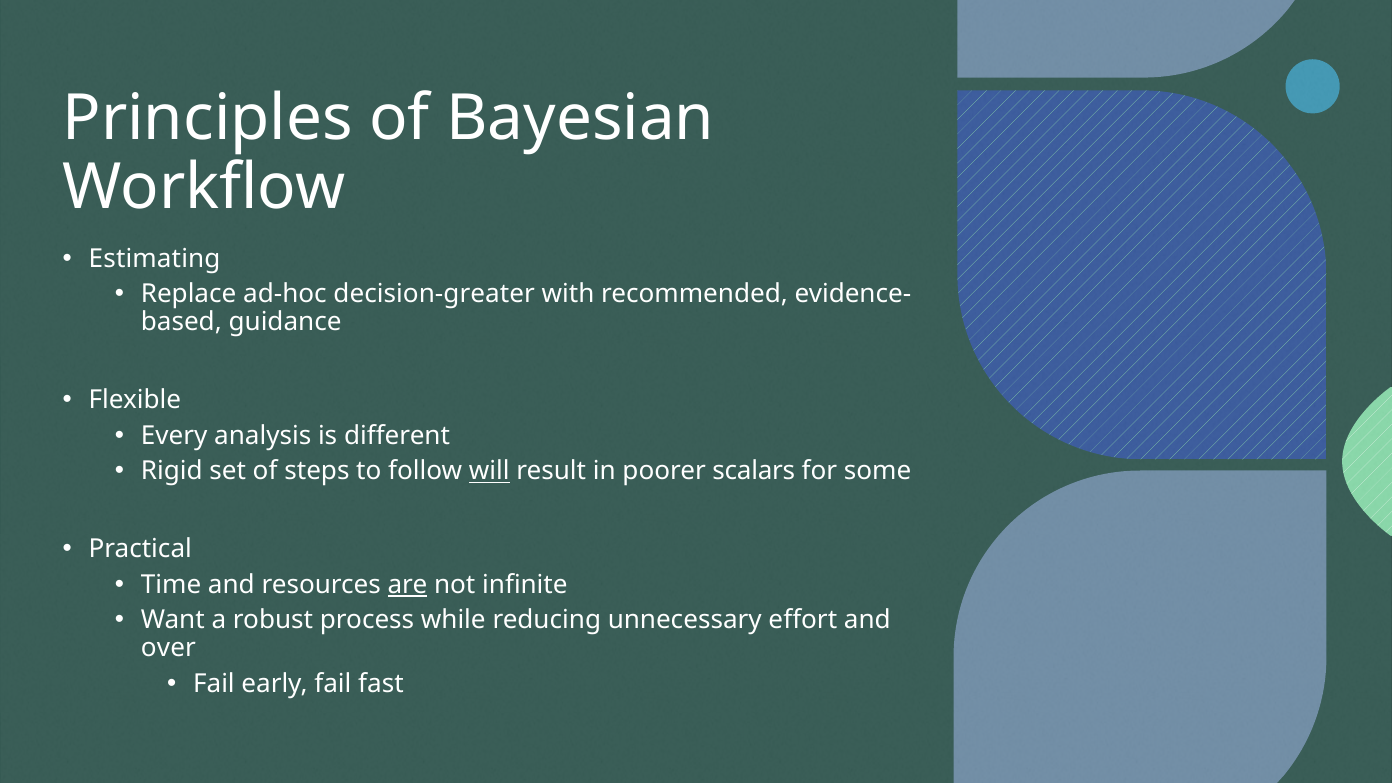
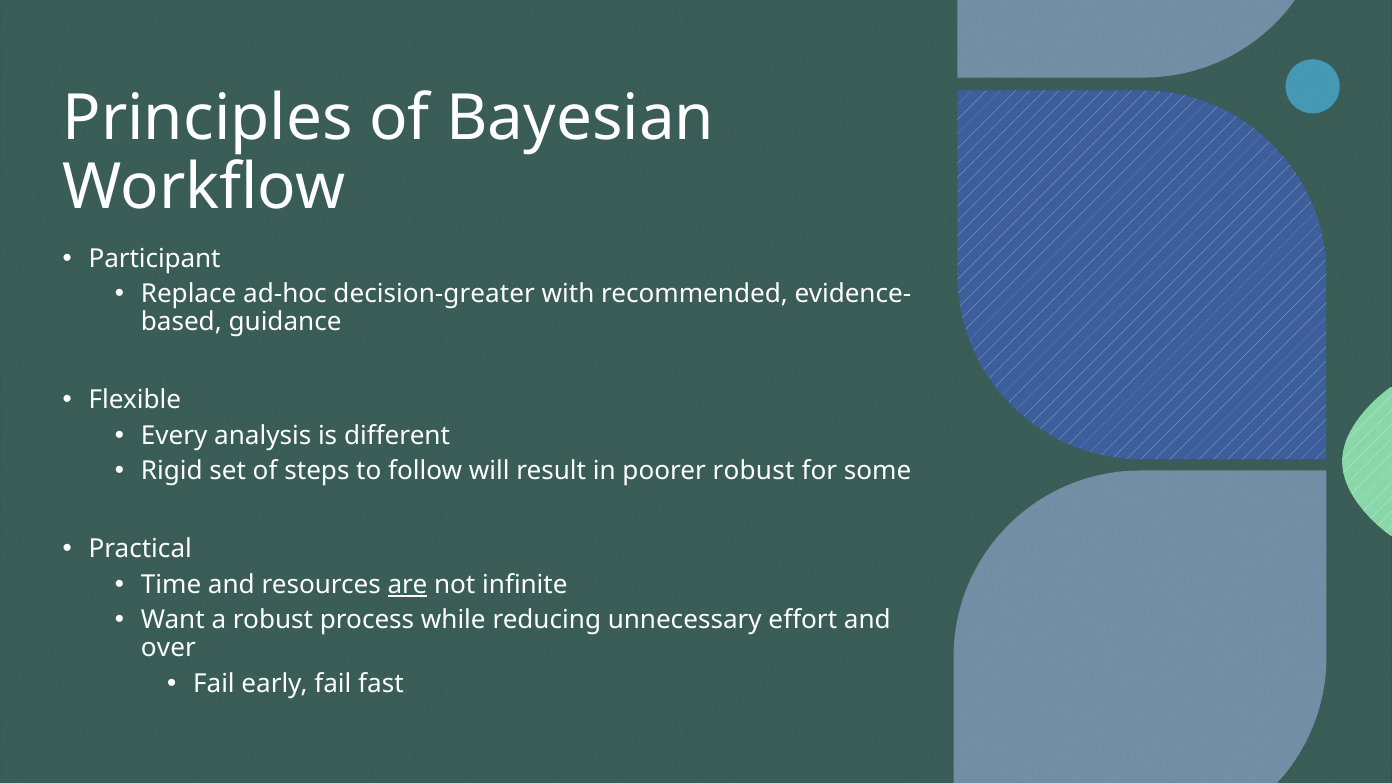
Estimating: Estimating -> Participant
will underline: present -> none
poorer scalars: scalars -> robust
